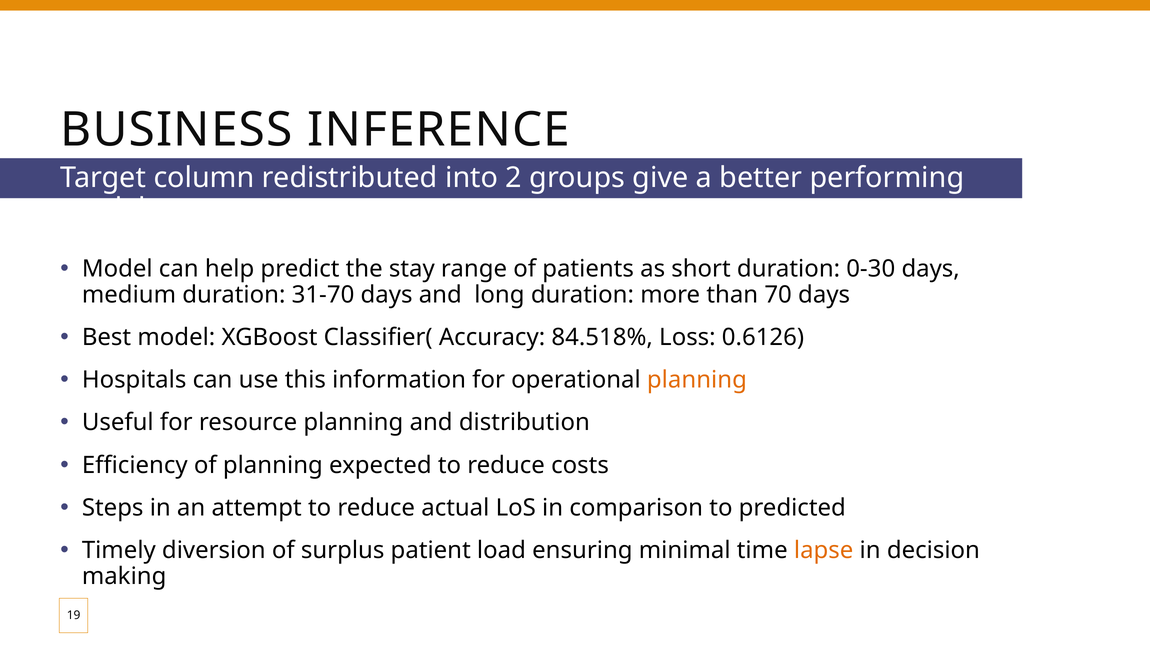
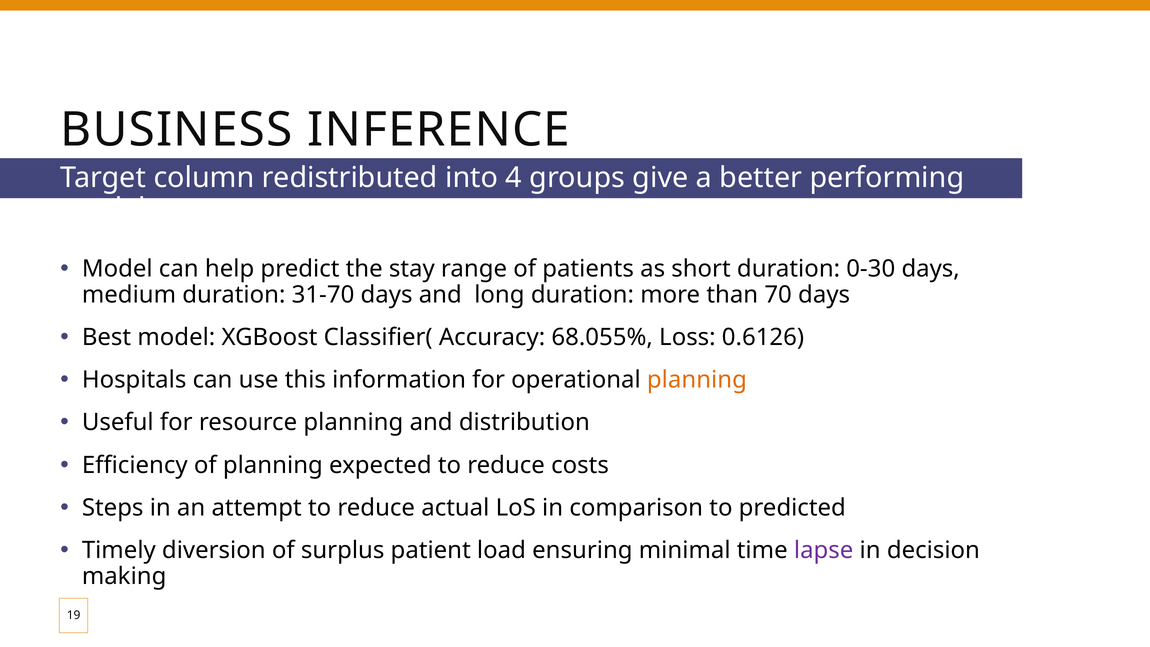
2: 2 -> 4
84.518%: 84.518% -> 68.055%
lapse colour: orange -> purple
